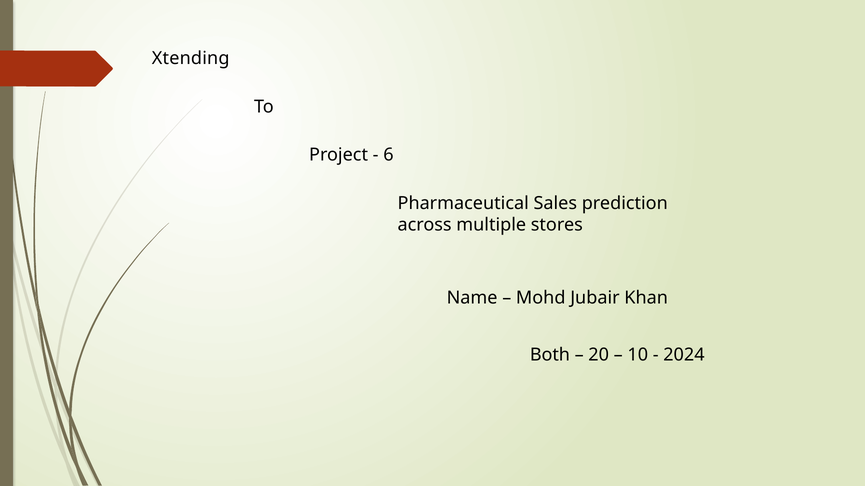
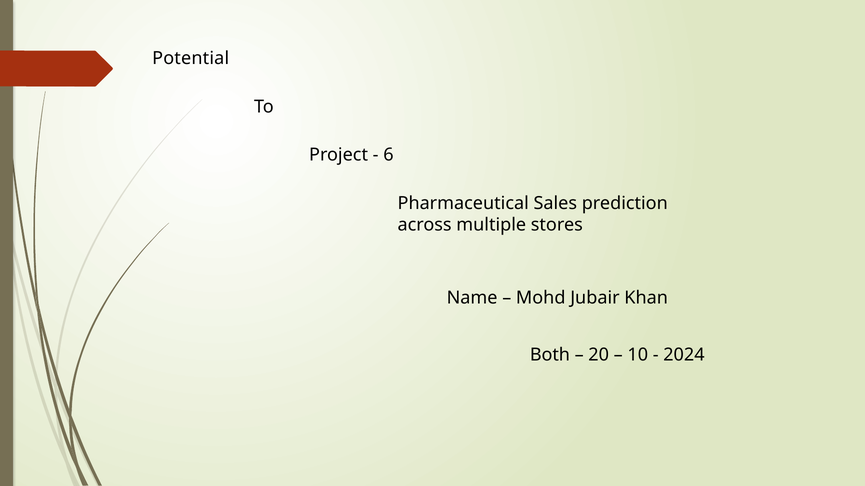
Xtending: Xtending -> Potential
